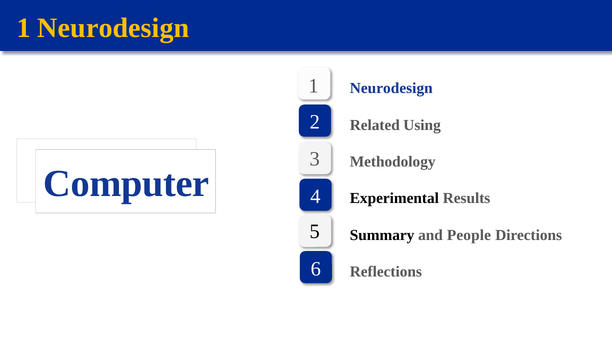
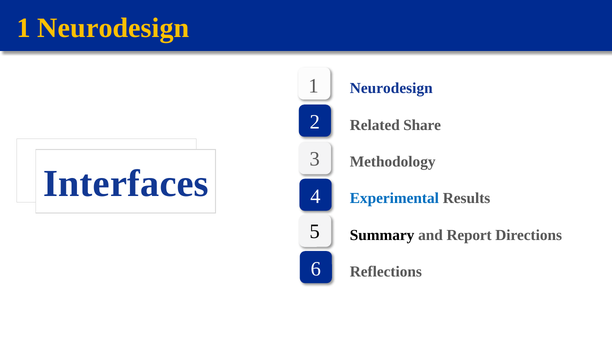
Using: Using -> Share
Computer: Computer -> Interfaces
Experimental colour: black -> blue
People: People -> Report
